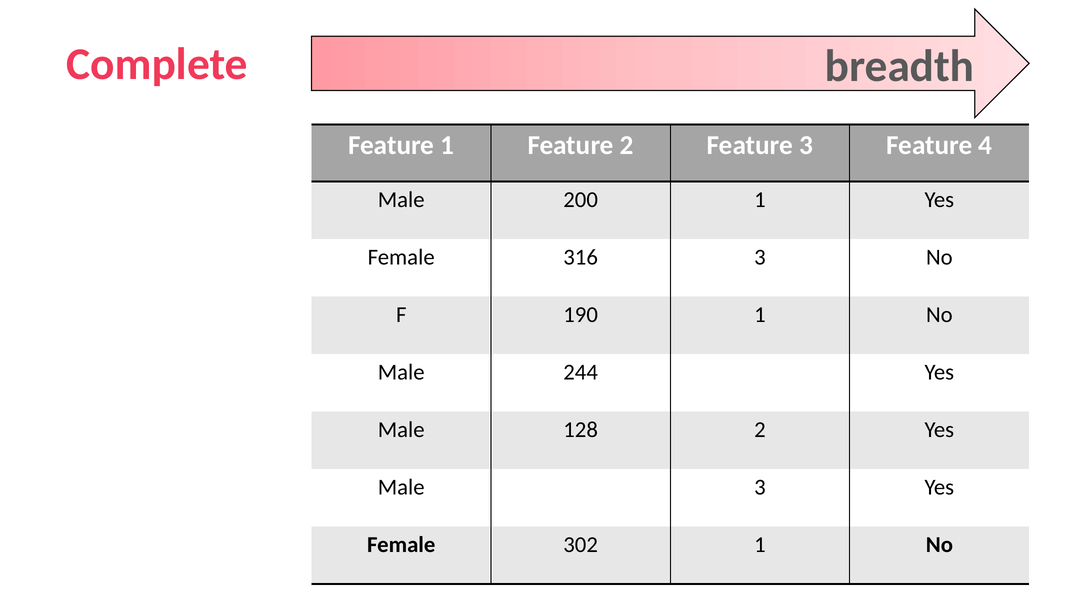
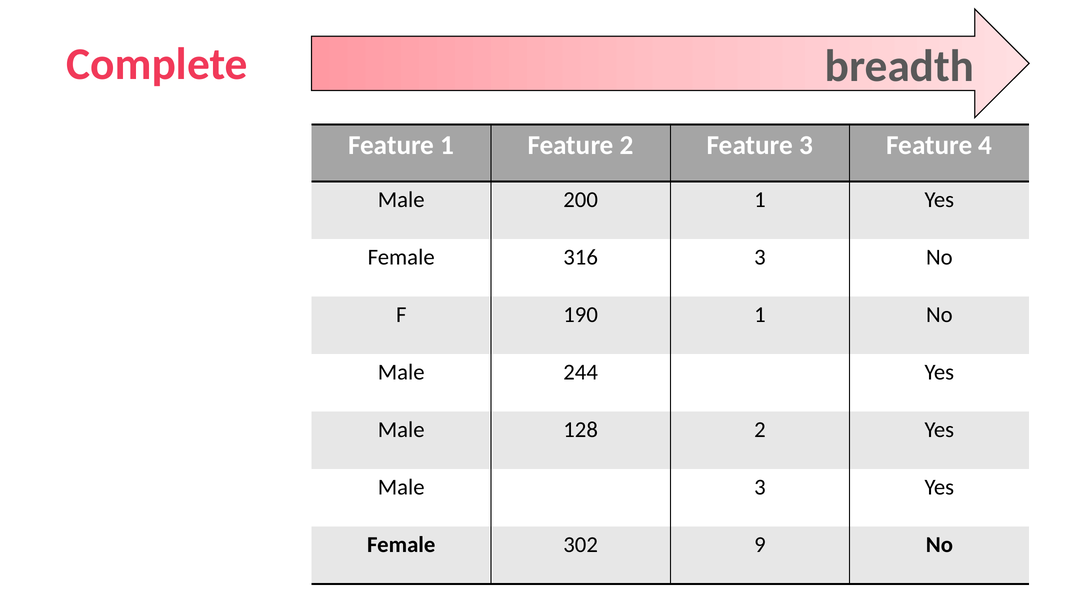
302 1: 1 -> 9
